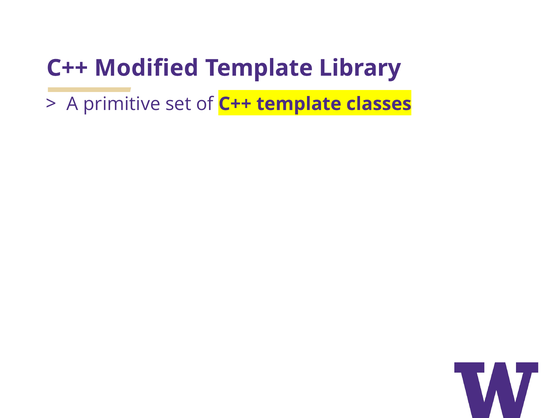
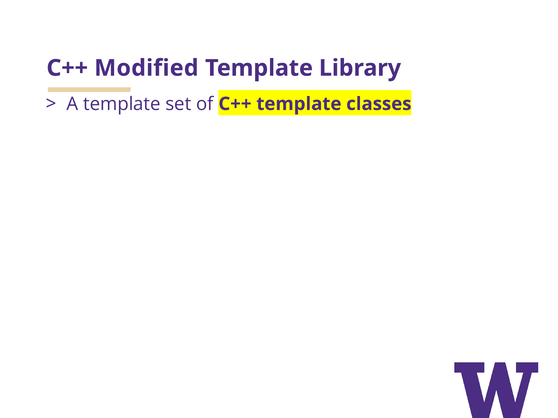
A primitive: primitive -> template
